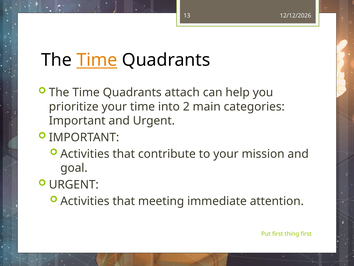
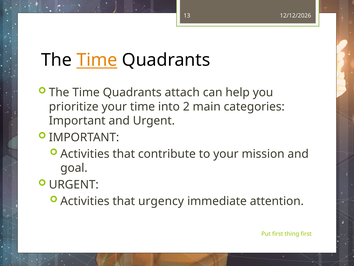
meeting: meeting -> urgency
